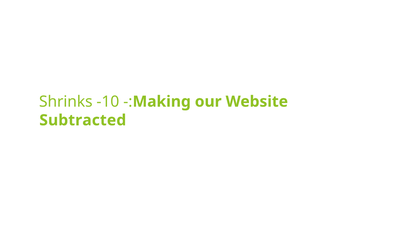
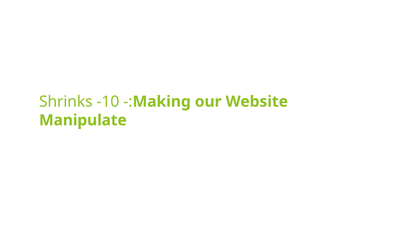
Subtracted: Subtracted -> Manipulate
